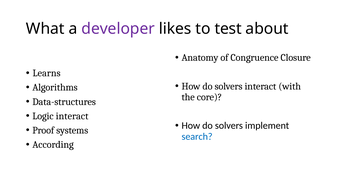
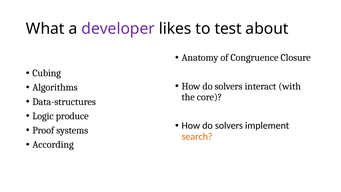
Learns: Learns -> Cubing
Logic interact: interact -> produce
search colour: blue -> orange
